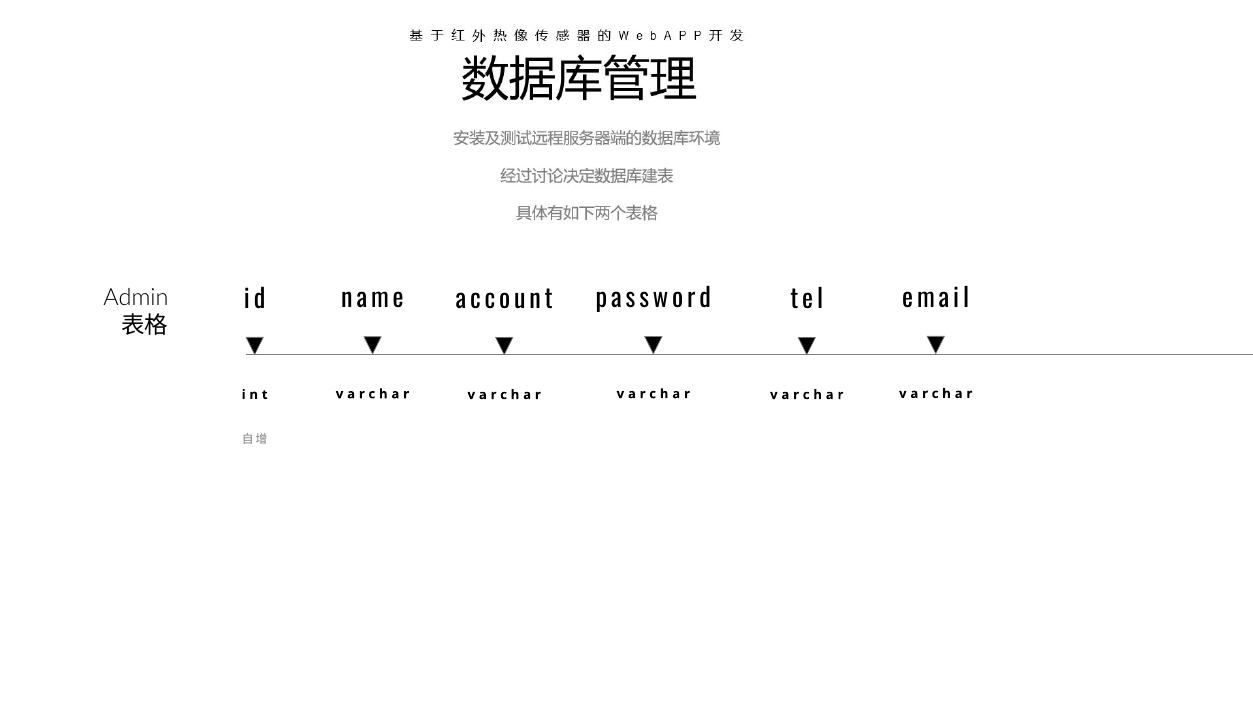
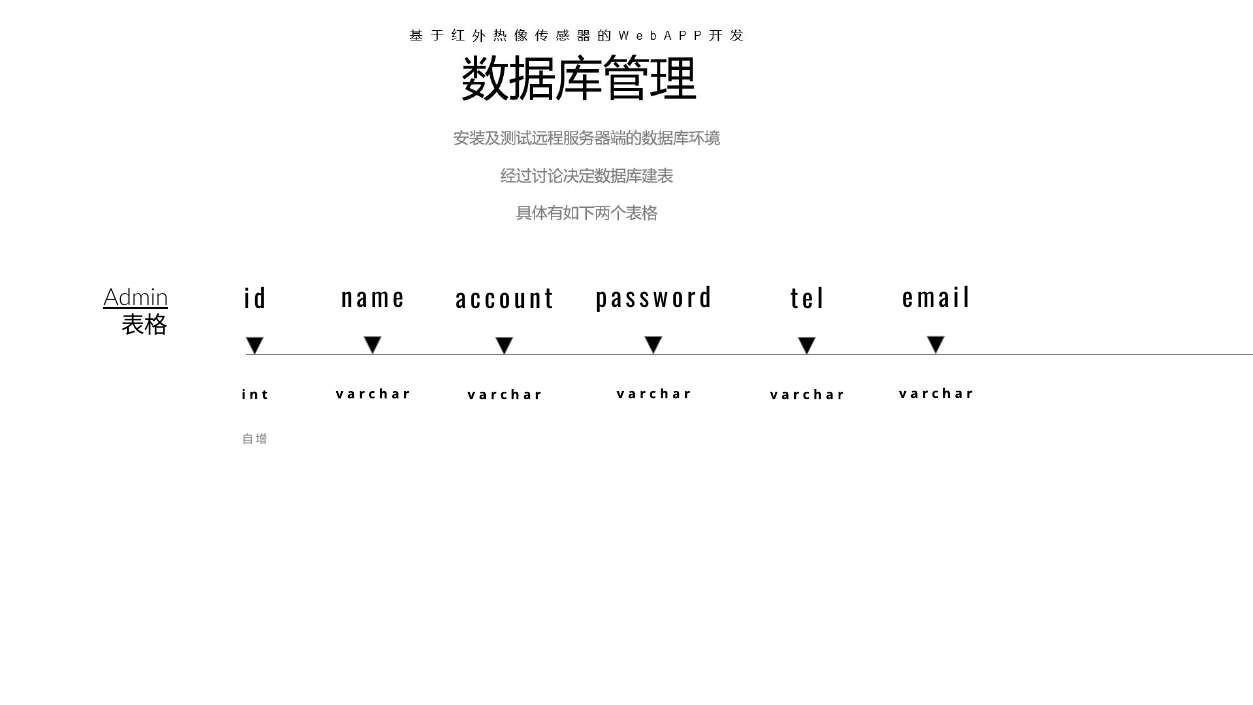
Admin underline: none -> present
